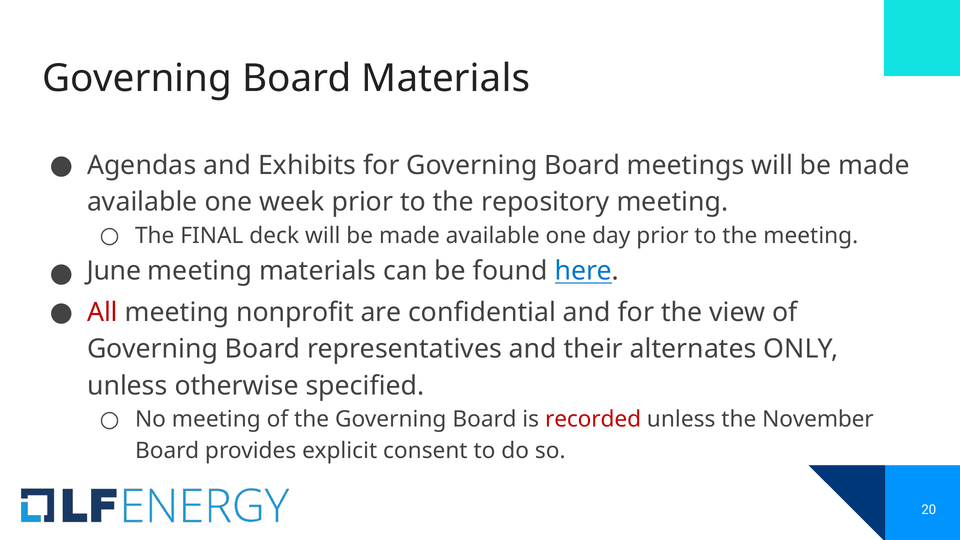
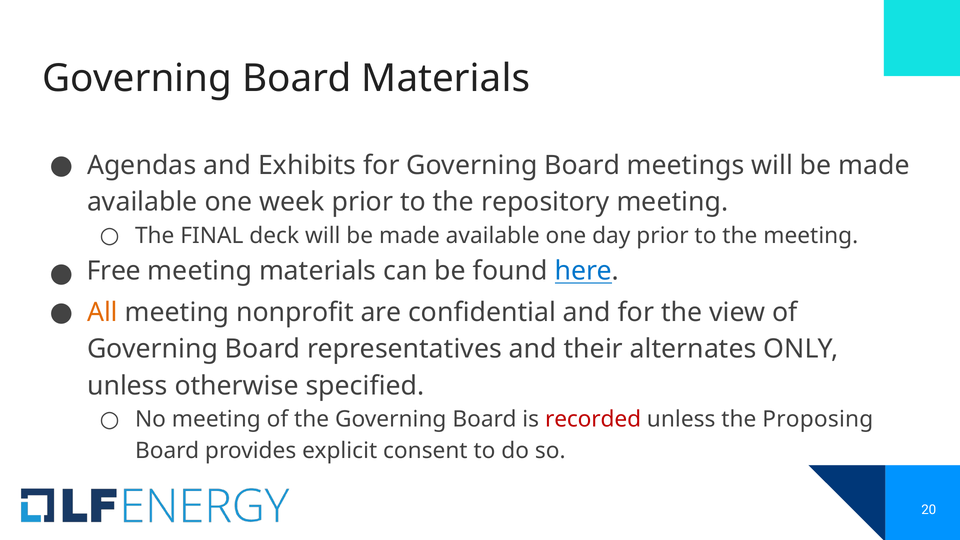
June: June -> Free
All colour: red -> orange
November: November -> Proposing
